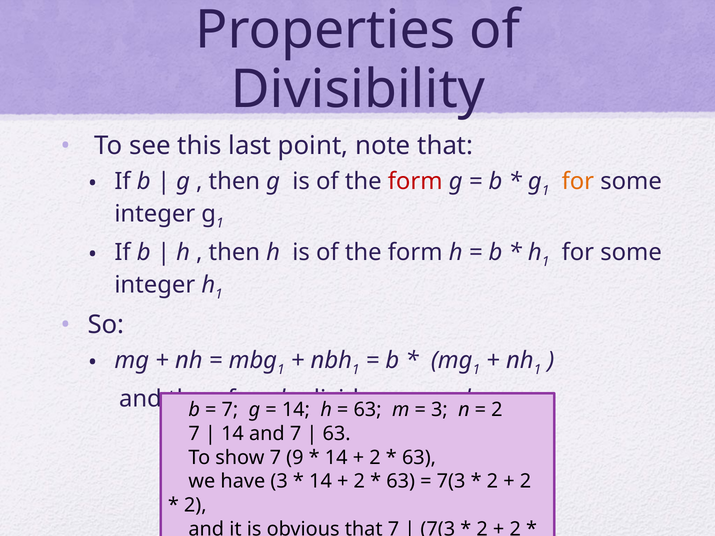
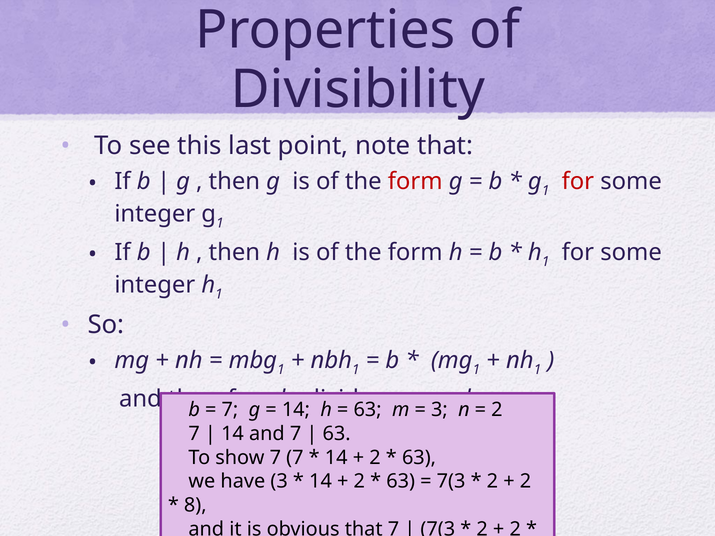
for at (578, 182) colour: orange -> red
7 9: 9 -> 7
2 at (195, 505): 2 -> 8
